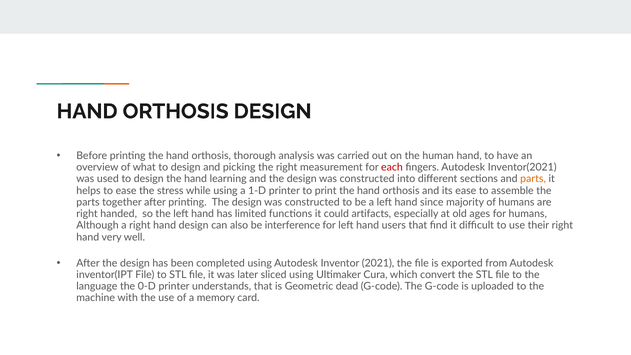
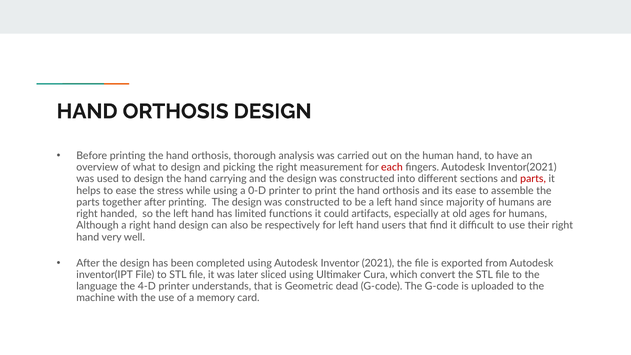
learning: learning -> carrying
parts at (533, 179) colour: orange -> red
1-D: 1-D -> 0-D
interference: interference -> respectively
0-D: 0-D -> 4-D
